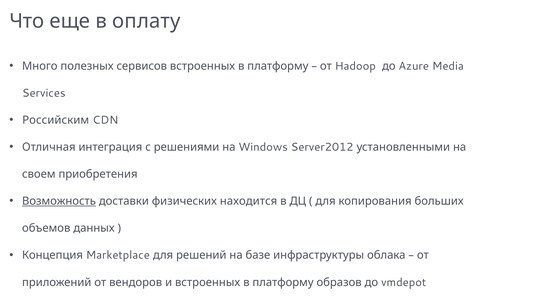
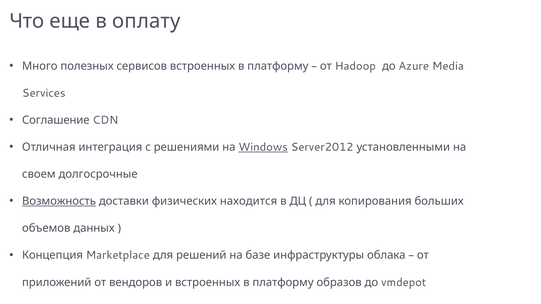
Российским: Российским -> Соглашение
Windows underline: none -> present
приобретения: приобретения -> долгосрочные
